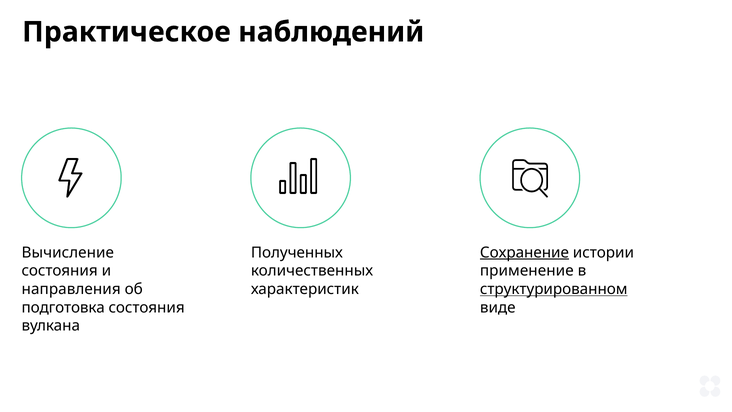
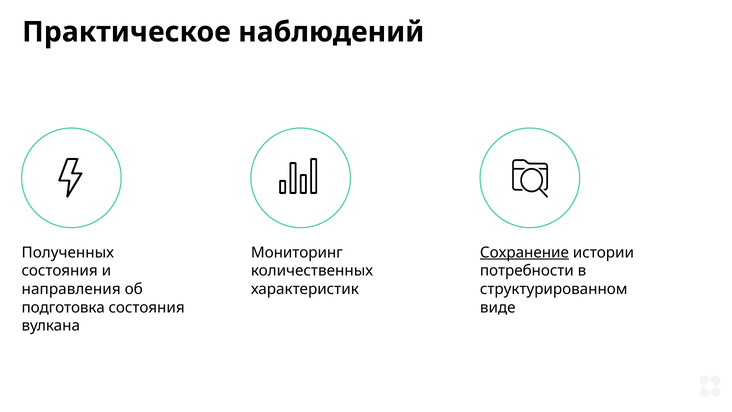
Вычисление: Вычисление -> Полученных
Полученных: Полученных -> Мониторинг
применение: применение -> потребности
структурированном underline: present -> none
